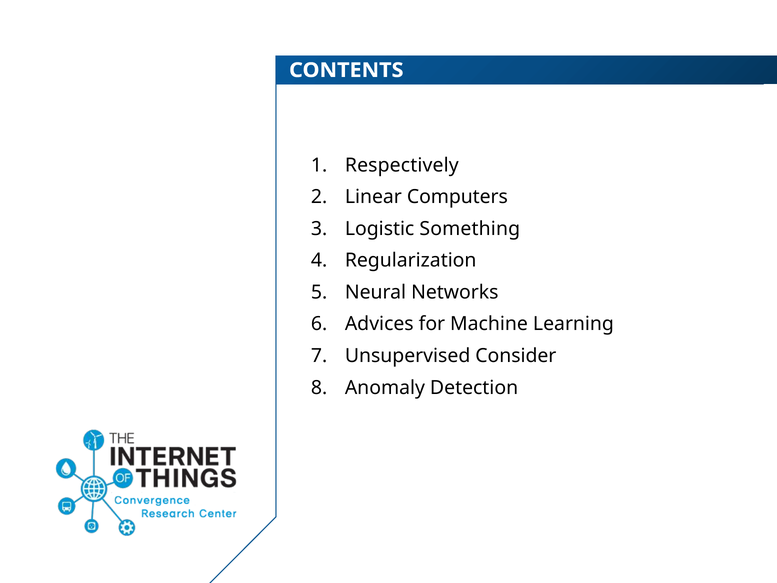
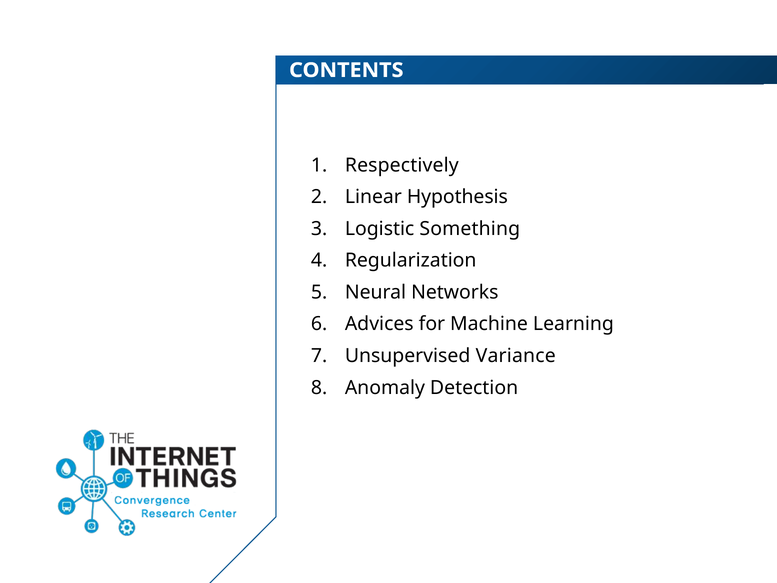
Computers: Computers -> Hypothesis
Consider: Consider -> Variance
